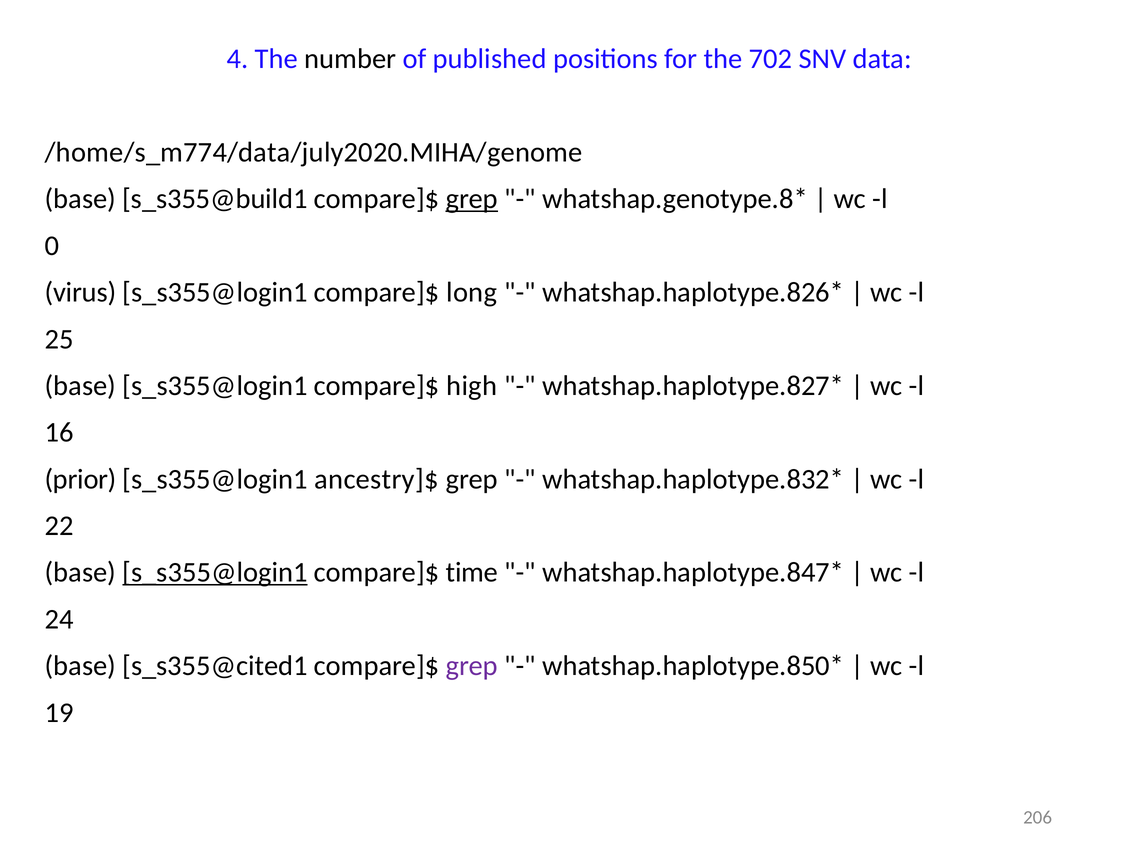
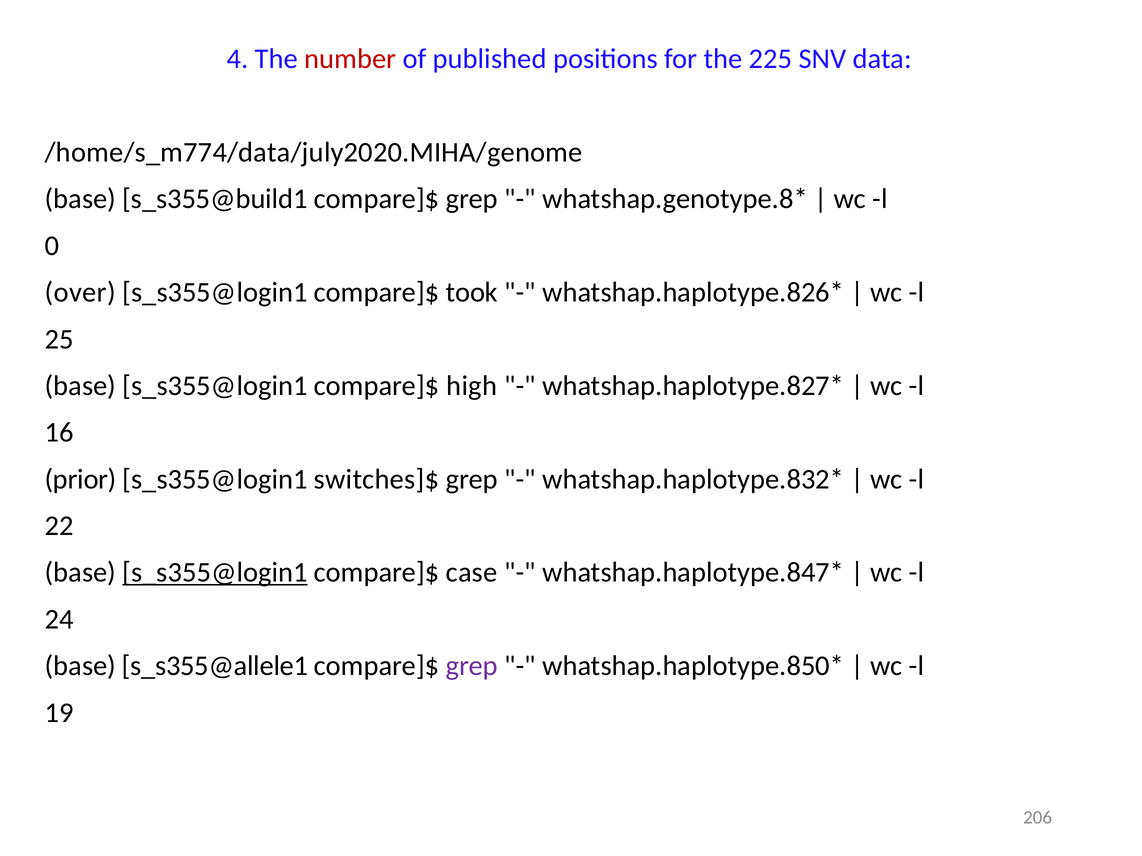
number colour: black -> red
702: 702 -> 225
grep at (472, 199) underline: present -> none
virus: virus -> over
long: long -> took
ancestry]$: ancestry]$ -> switches]$
time: time -> case
s_s355@cited1: s_s355@cited1 -> s_s355@allele1
